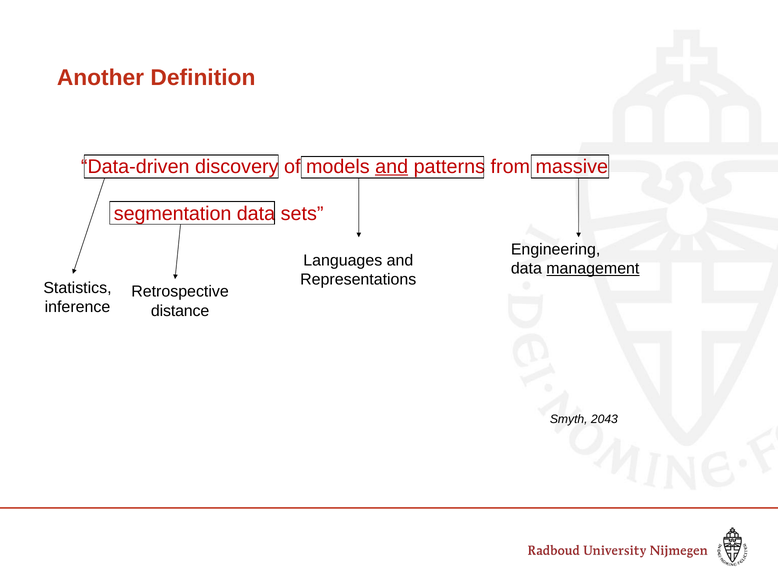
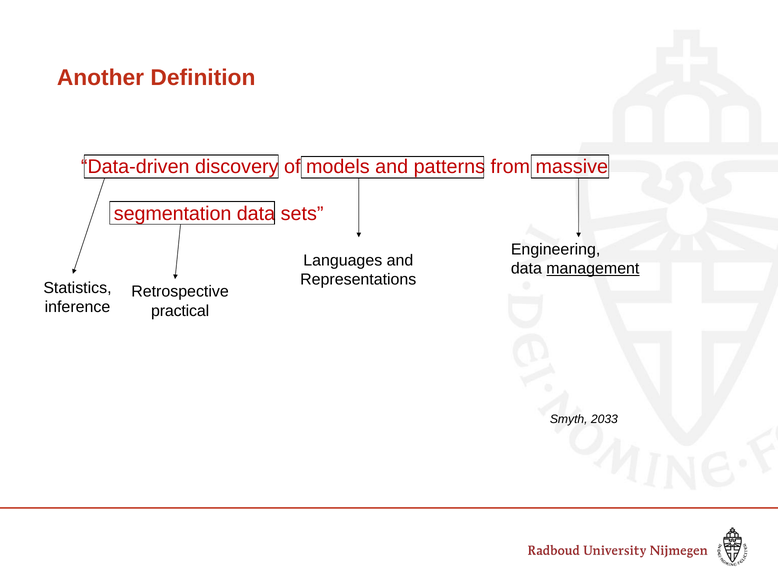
and at (392, 166) underline: present -> none
distance: distance -> practical
2043: 2043 -> 2033
